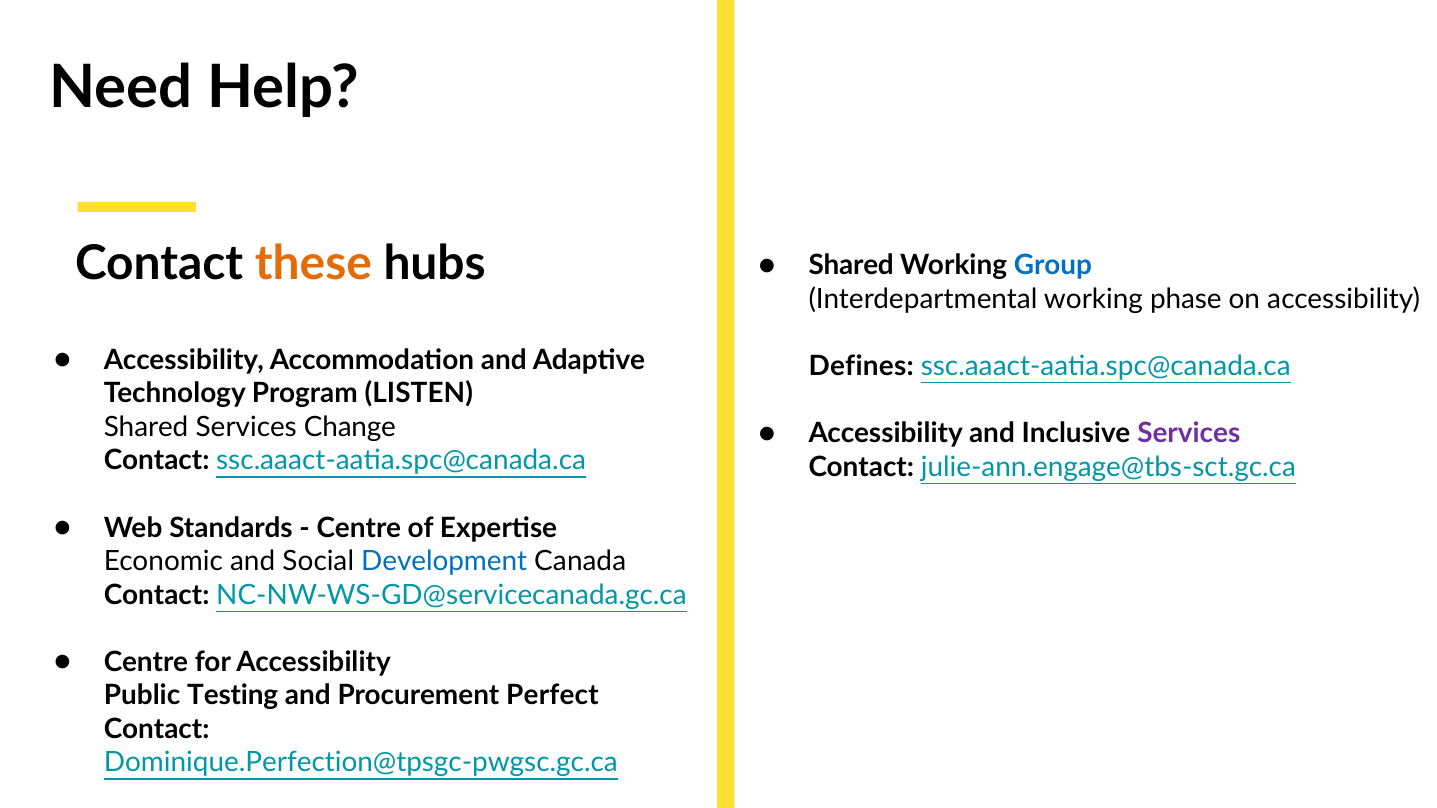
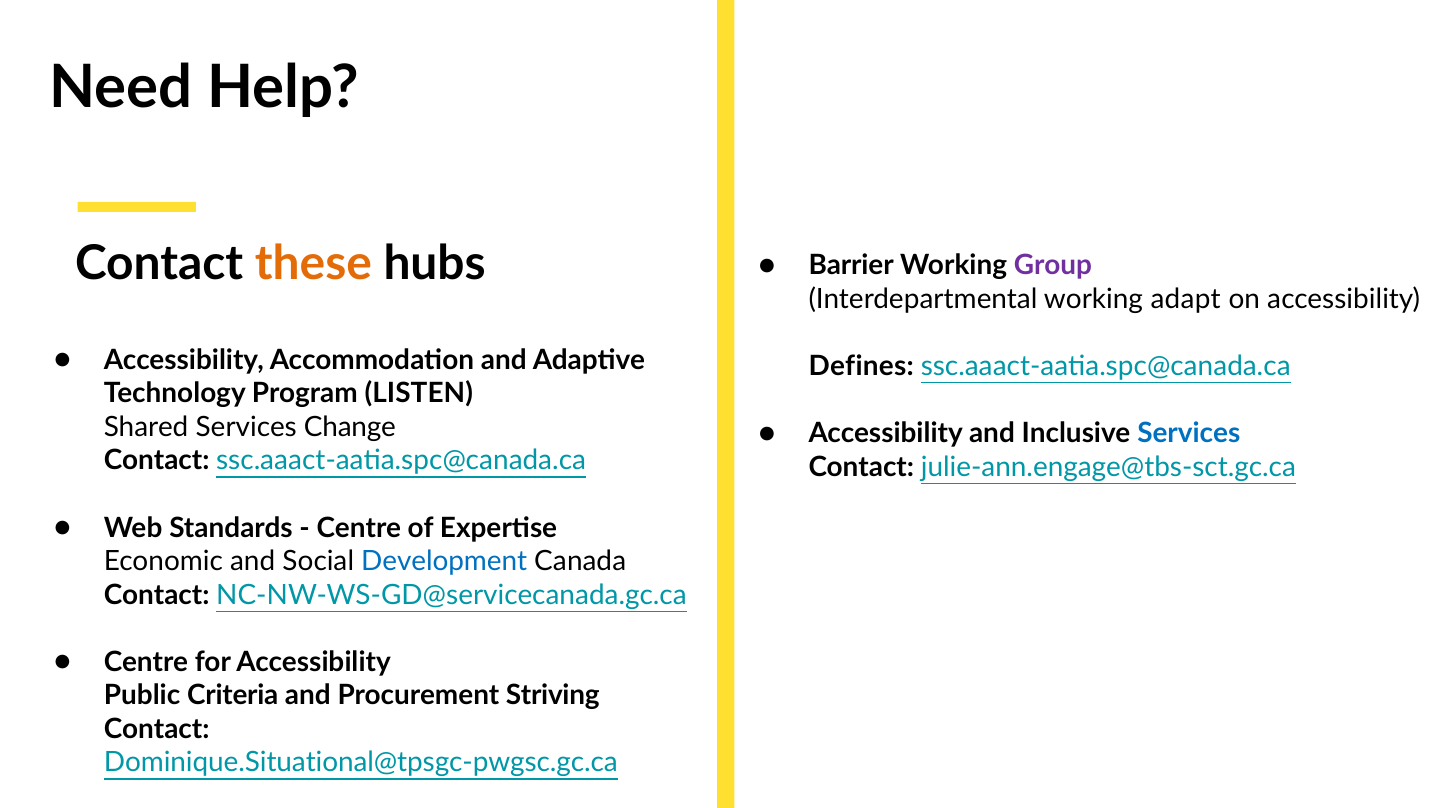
Shared at (851, 266): Shared -> Barrier
Group colour: blue -> purple
phase: phase -> adapt
Services at (1189, 433) colour: purple -> blue
Testing: Testing -> Criteria
Perfect: Perfect -> Striving
Dominique.Perfection@tpsgc-pwgsc.gc.ca: Dominique.Perfection@tpsgc-pwgsc.gc.ca -> Dominique.Situational@tpsgc-pwgsc.gc.ca
